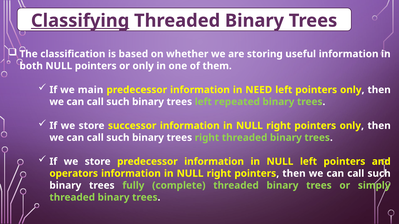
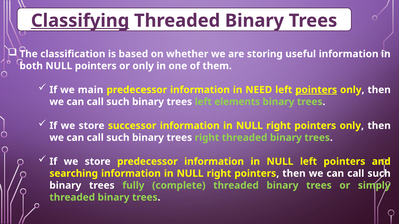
pointers at (316, 90) underline: none -> present
repeated: repeated -> elements
operators: operators -> searching
